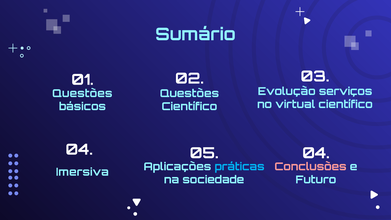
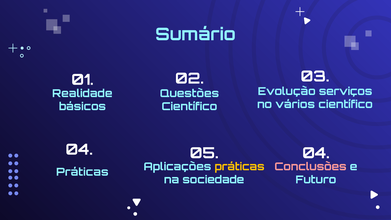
Questões at (82, 93): Questões -> Realidade
virtual: virtual -> vários
práticas at (240, 167) colour: light blue -> yellow
Imersiva at (82, 172): Imersiva -> Práticas
